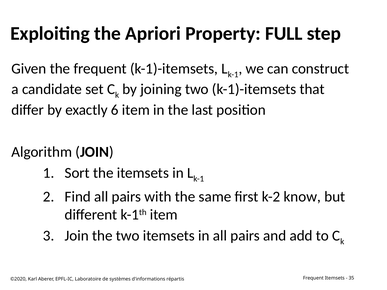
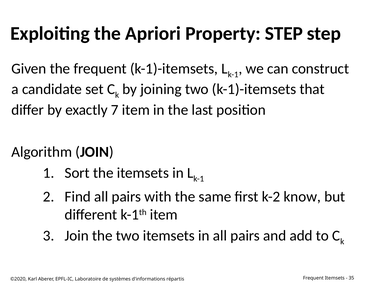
Property FULL: FULL -> STEP
6: 6 -> 7
